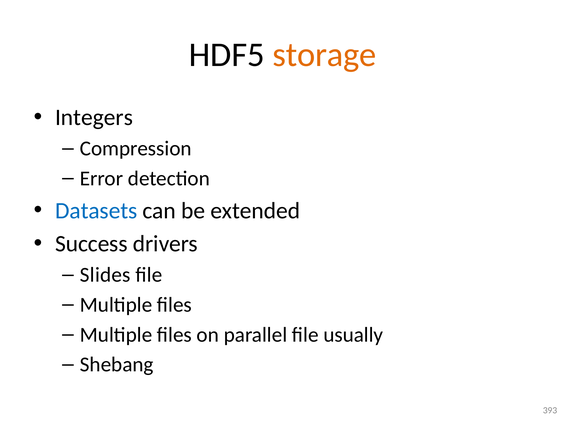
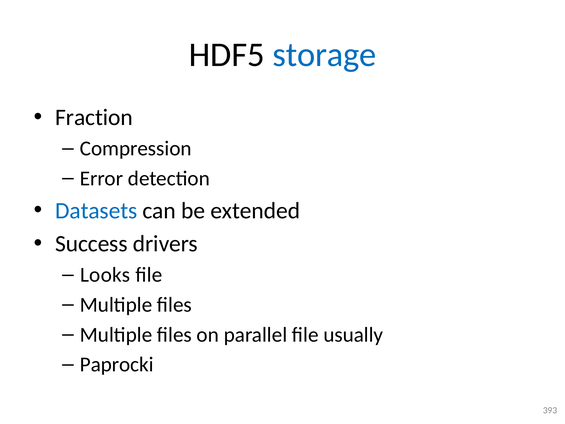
storage colour: orange -> blue
Integers: Integers -> Fraction
Slides: Slides -> Looks
Shebang: Shebang -> Paprocki
